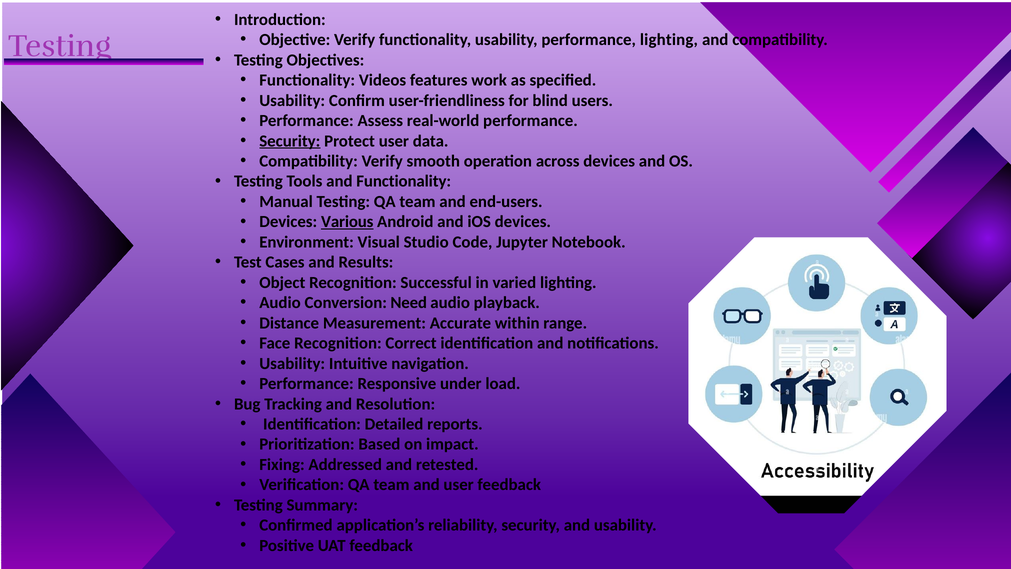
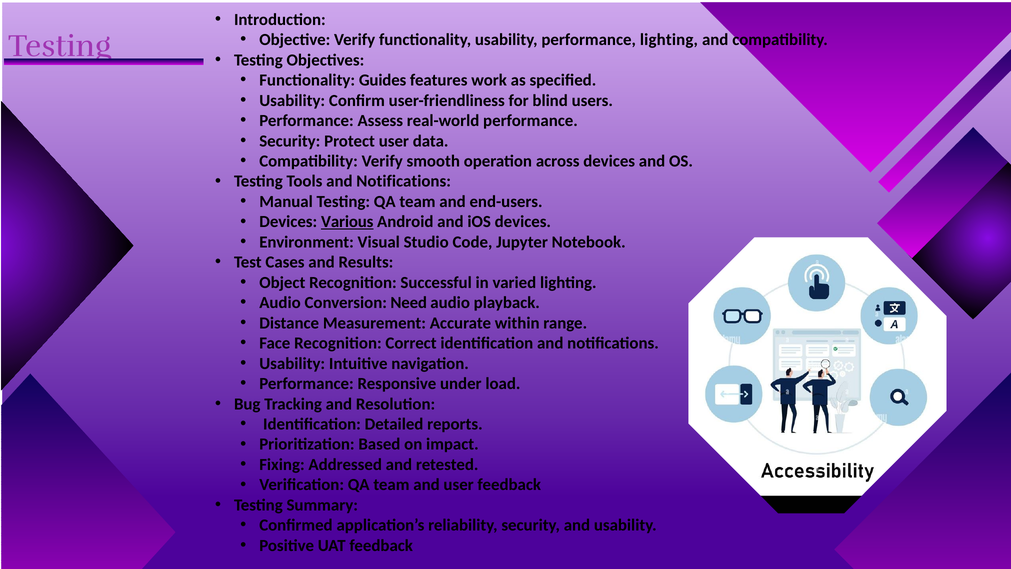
Videos: Videos -> Guides
Security at (290, 141) underline: present -> none
Tools and Functionality: Functionality -> Notifications
